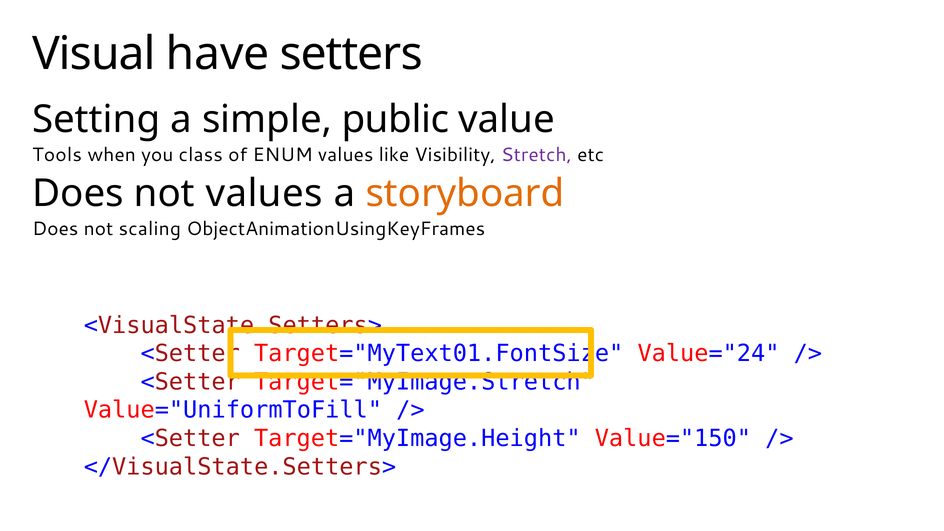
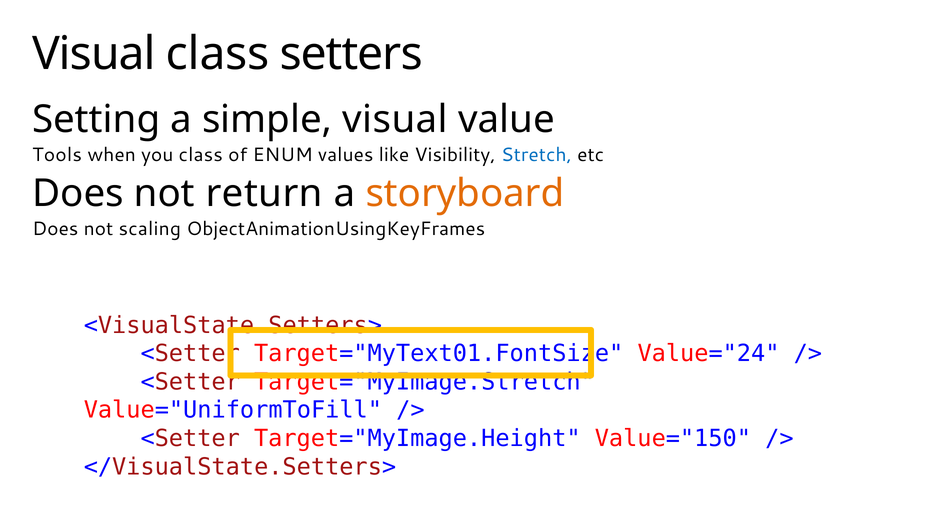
Visual have: have -> class
simple public: public -> visual
Stretch colour: purple -> blue
not values: values -> return
